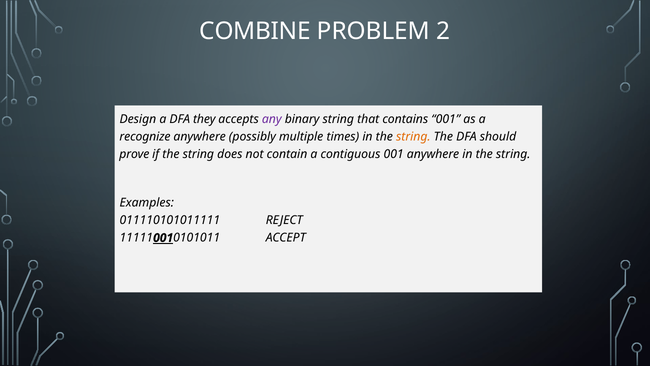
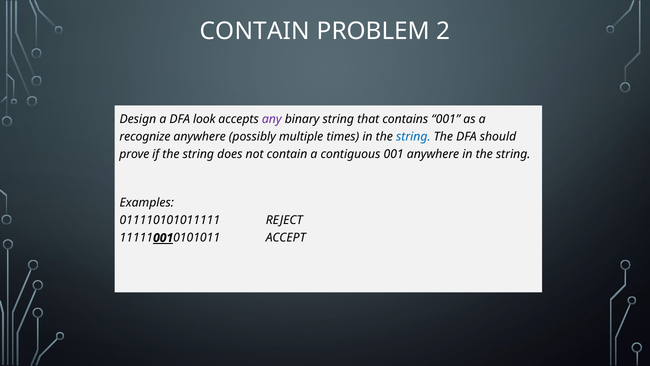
COMBINE at (255, 31): COMBINE -> CONTAIN
they: they -> look
string at (413, 136) colour: orange -> blue
